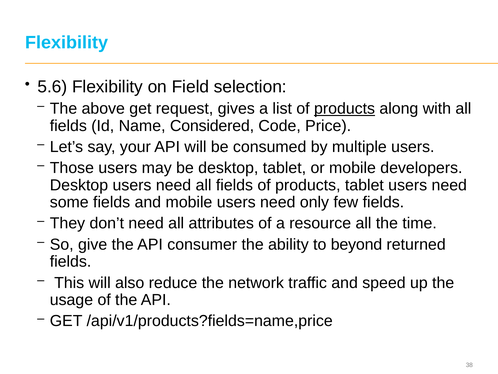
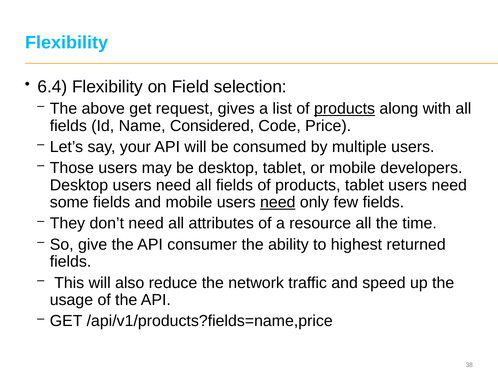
5.6: 5.6 -> 6.4
need at (278, 202) underline: none -> present
beyond: beyond -> highest
